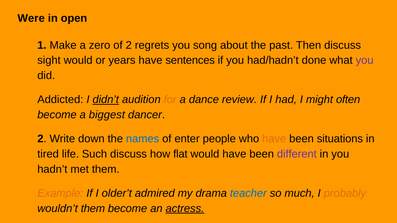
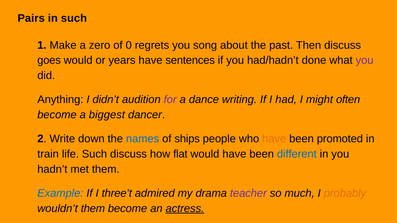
Were: Were -> Pairs
in open: open -> such
of 2: 2 -> 0
sight: sight -> goes
Addicted: Addicted -> Anything
didn’t underline: present -> none
for colour: orange -> purple
review: review -> writing
enter: enter -> ships
situations: situations -> promoted
tired: tired -> train
different colour: purple -> blue
Example colour: orange -> blue
older’t: older’t -> three’t
teacher colour: blue -> purple
